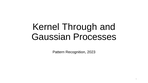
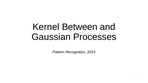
Through: Through -> Between
